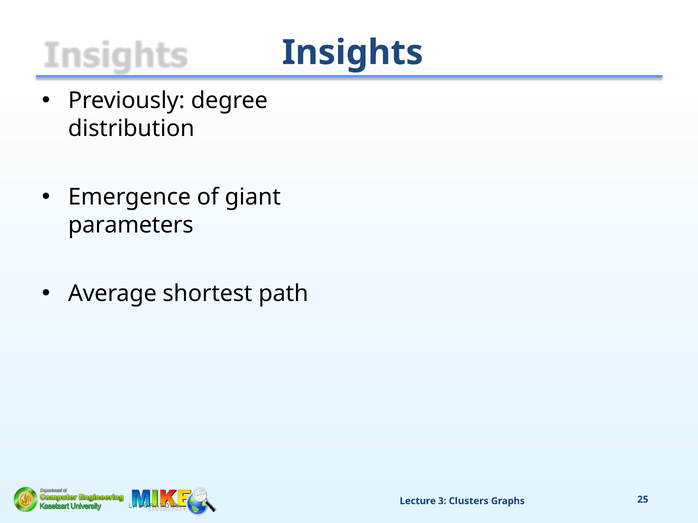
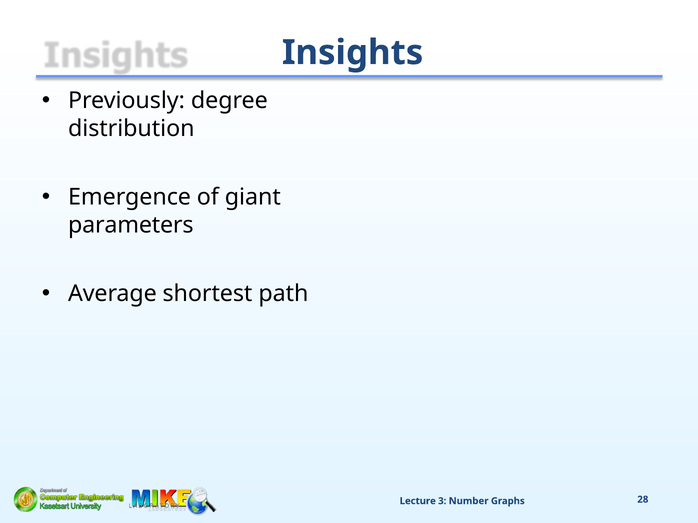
Clusters: Clusters -> Number
25: 25 -> 28
